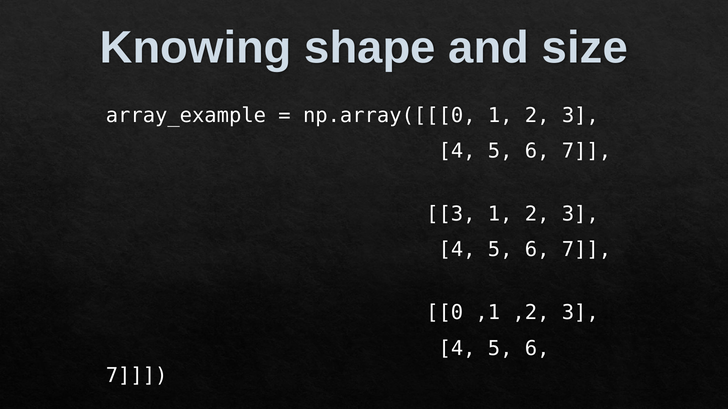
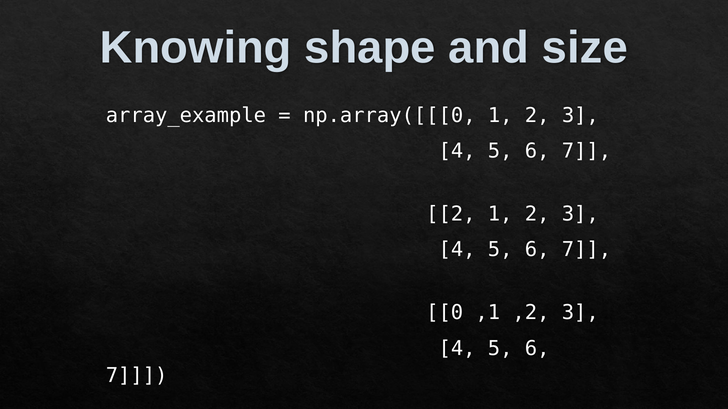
3 at (451, 214): 3 -> 2
